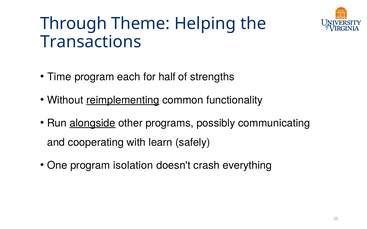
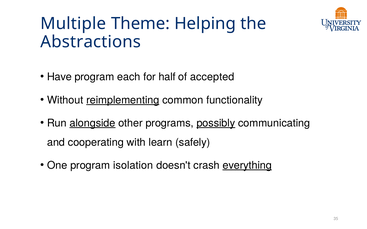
Through: Through -> Multiple
Transactions: Transactions -> Abstractions
Time: Time -> Have
strengths: strengths -> accepted
possibly underline: none -> present
everything underline: none -> present
